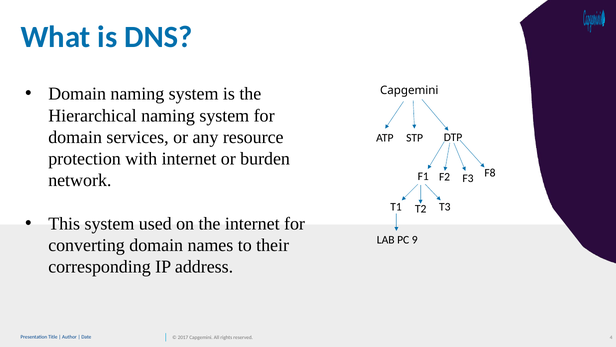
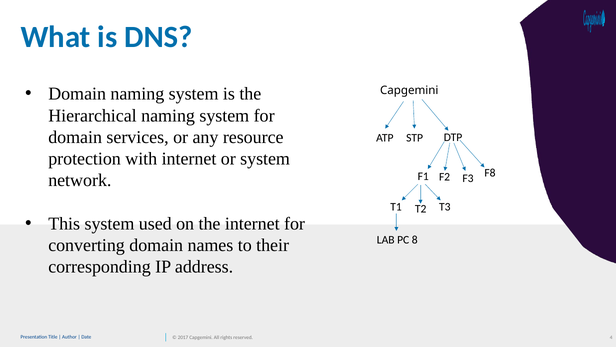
or burden: burden -> system
9: 9 -> 8
